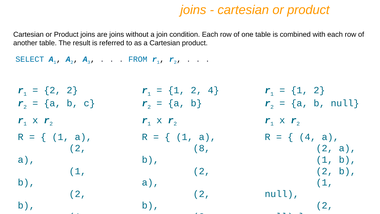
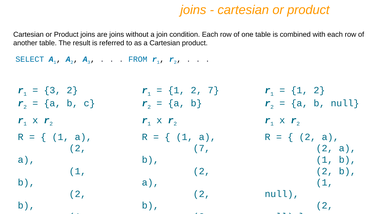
2 at (52, 90): 2 -> 3
2 4: 4 -> 7
4 at (307, 137): 4 -> 2
8 at (202, 148): 8 -> 7
